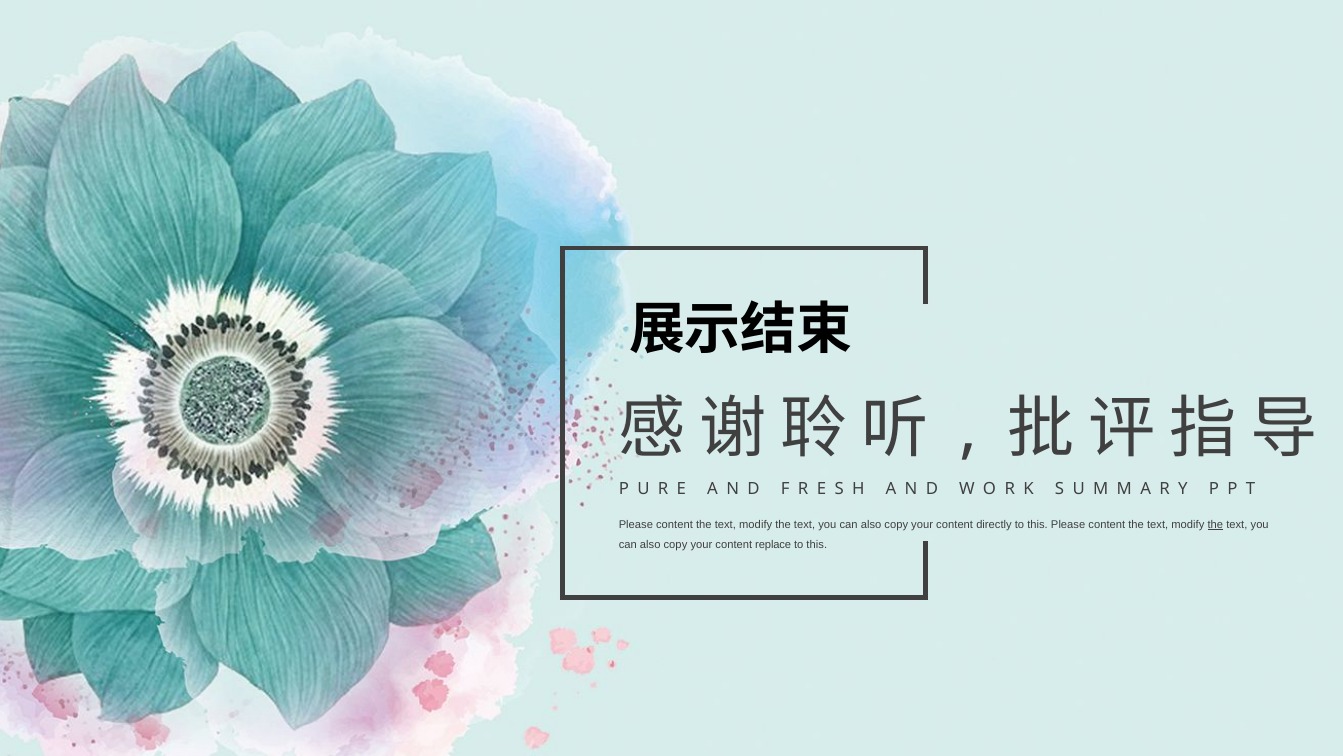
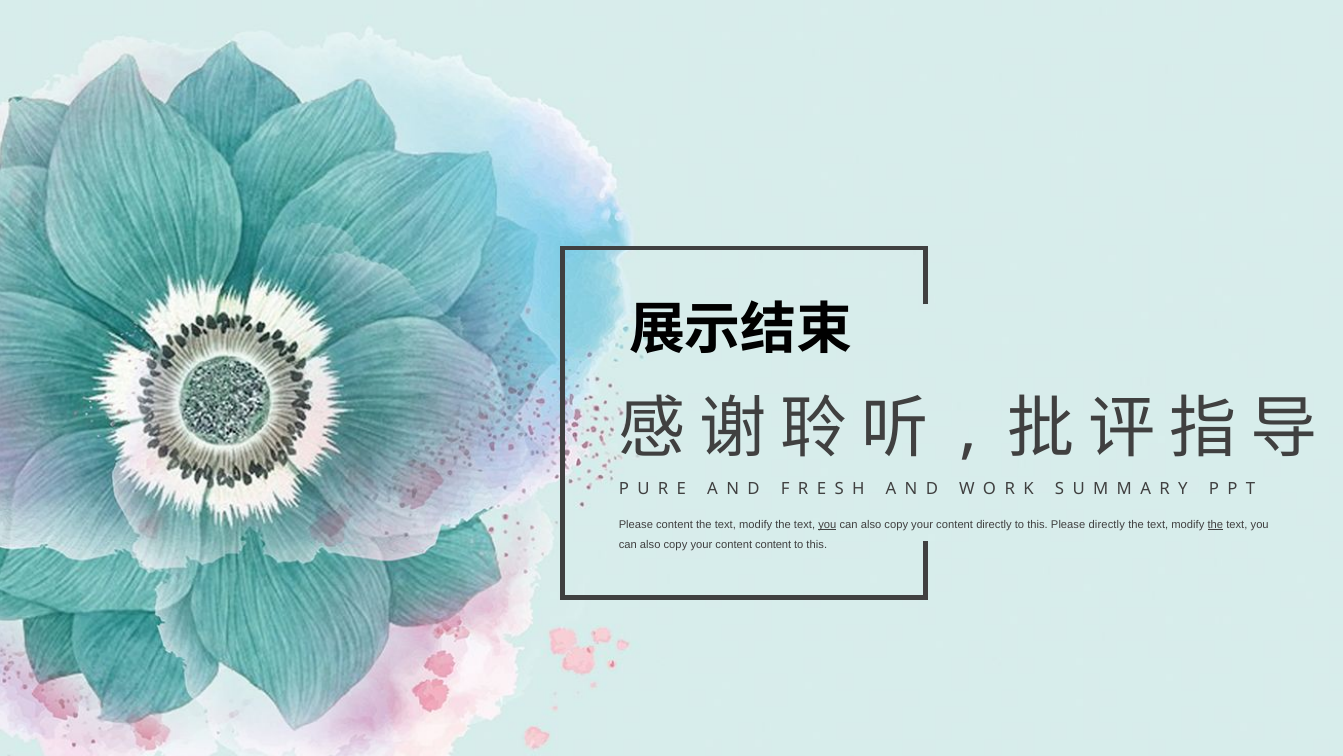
you at (827, 524) underline: none -> present
this Please content: content -> directly
content replace: replace -> content
